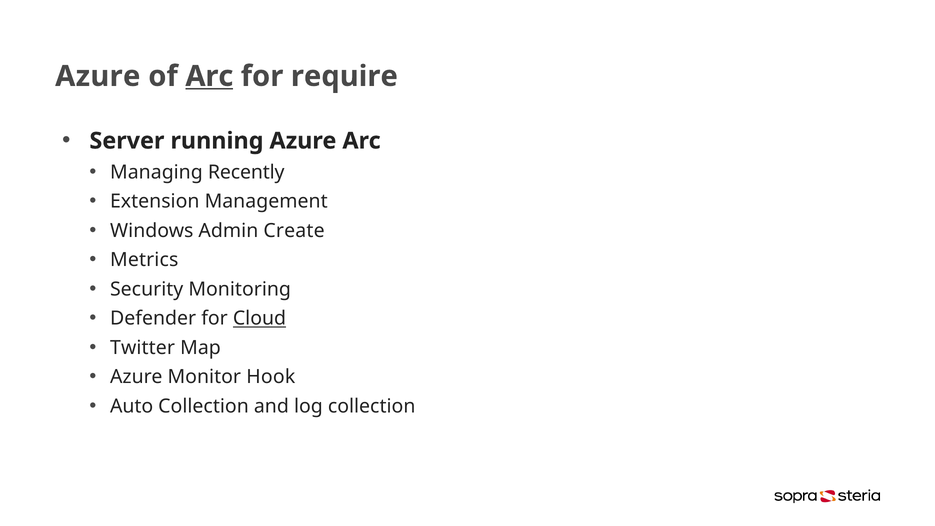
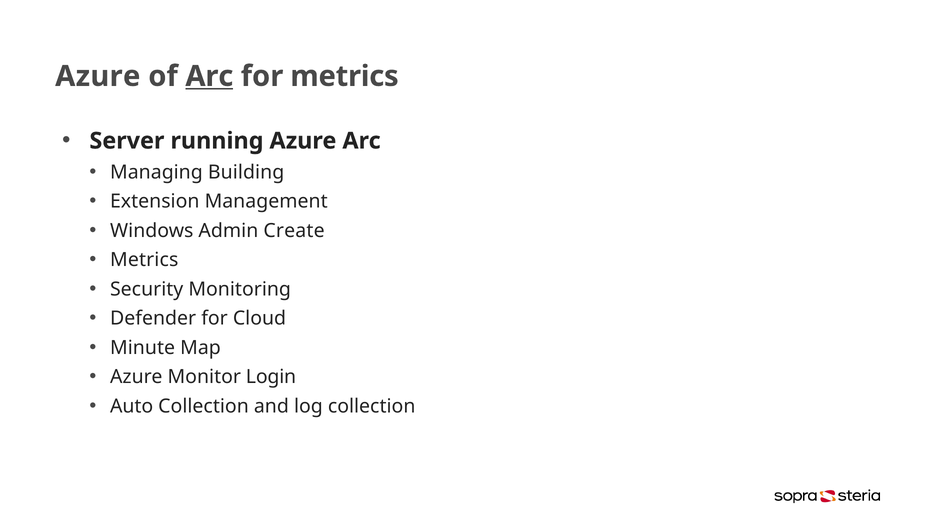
for require: require -> metrics
Recently: Recently -> Building
Cloud underline: present -> none
Twitter: Twitter -> Minute
Hook: Hook -> Login
